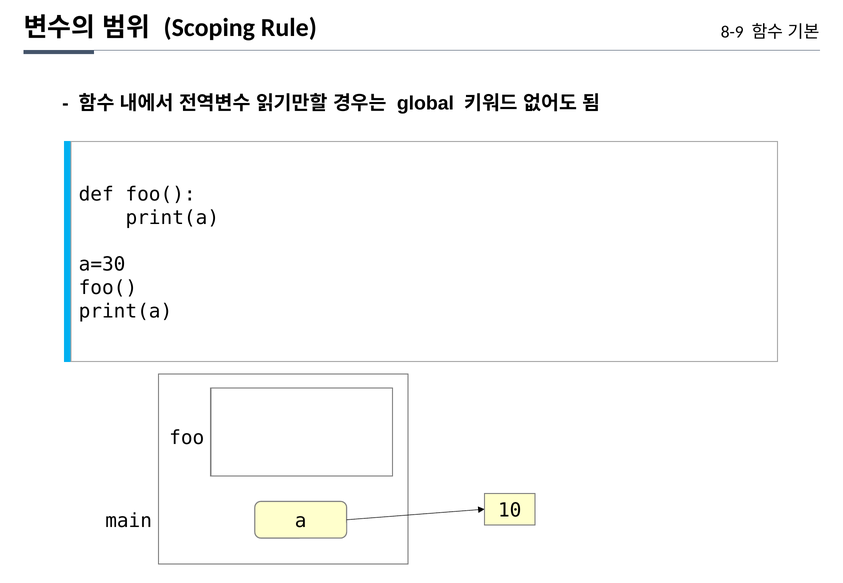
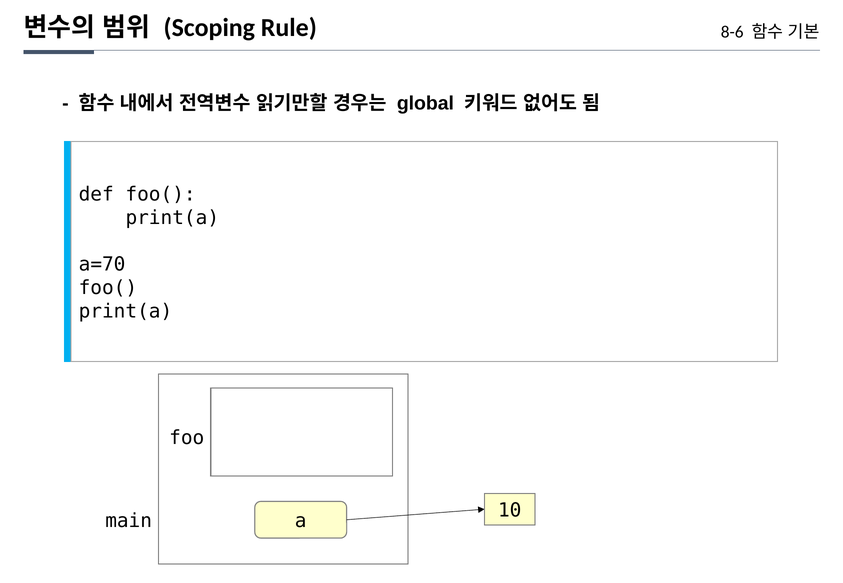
8-9: 8-9 -> 8-6
a=30: a=30 -> a=70
